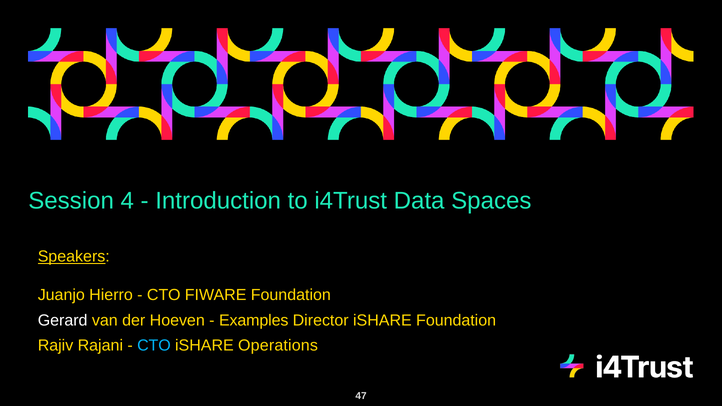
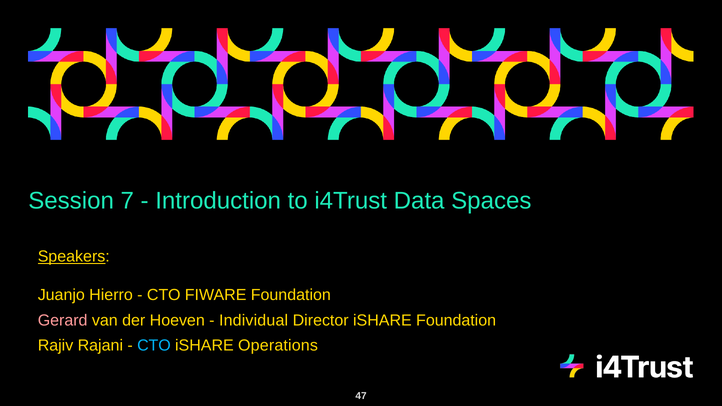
4: 4 -> 7
Gerard colour: white -> pink
Examples: Examples -> Individual
